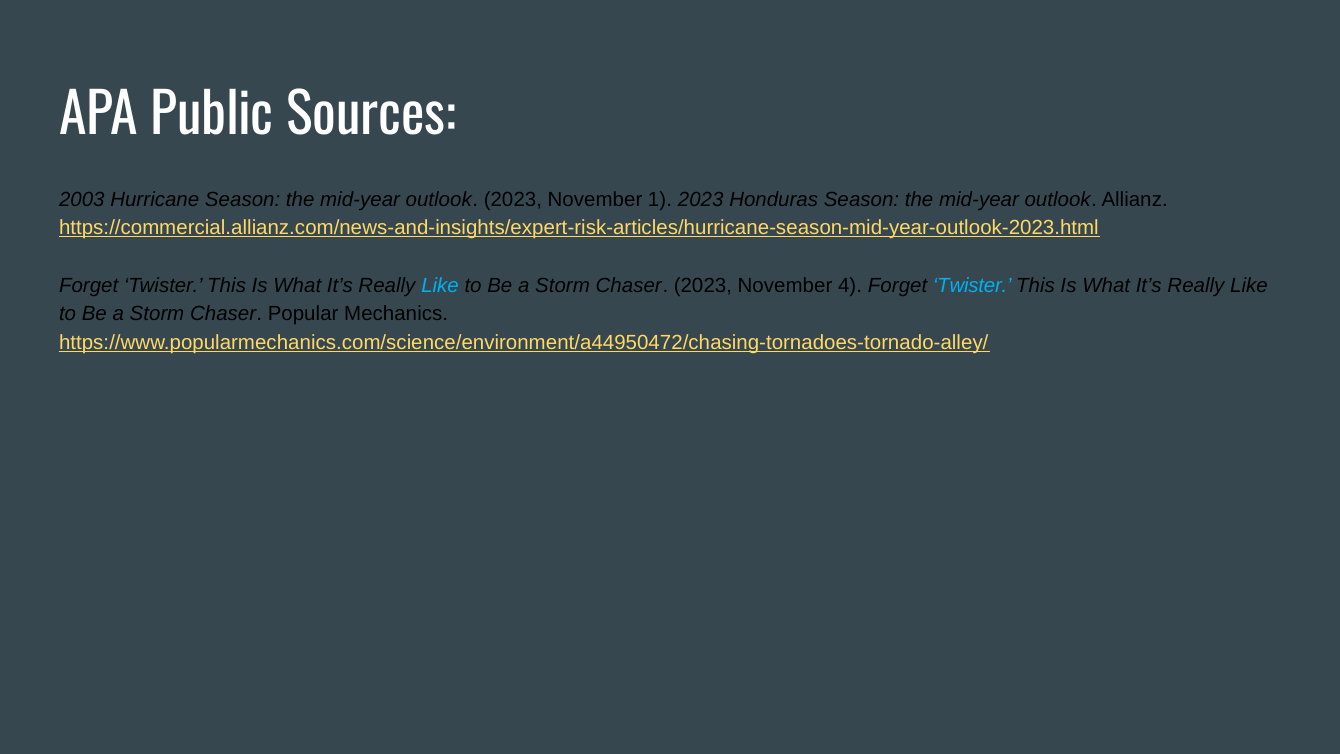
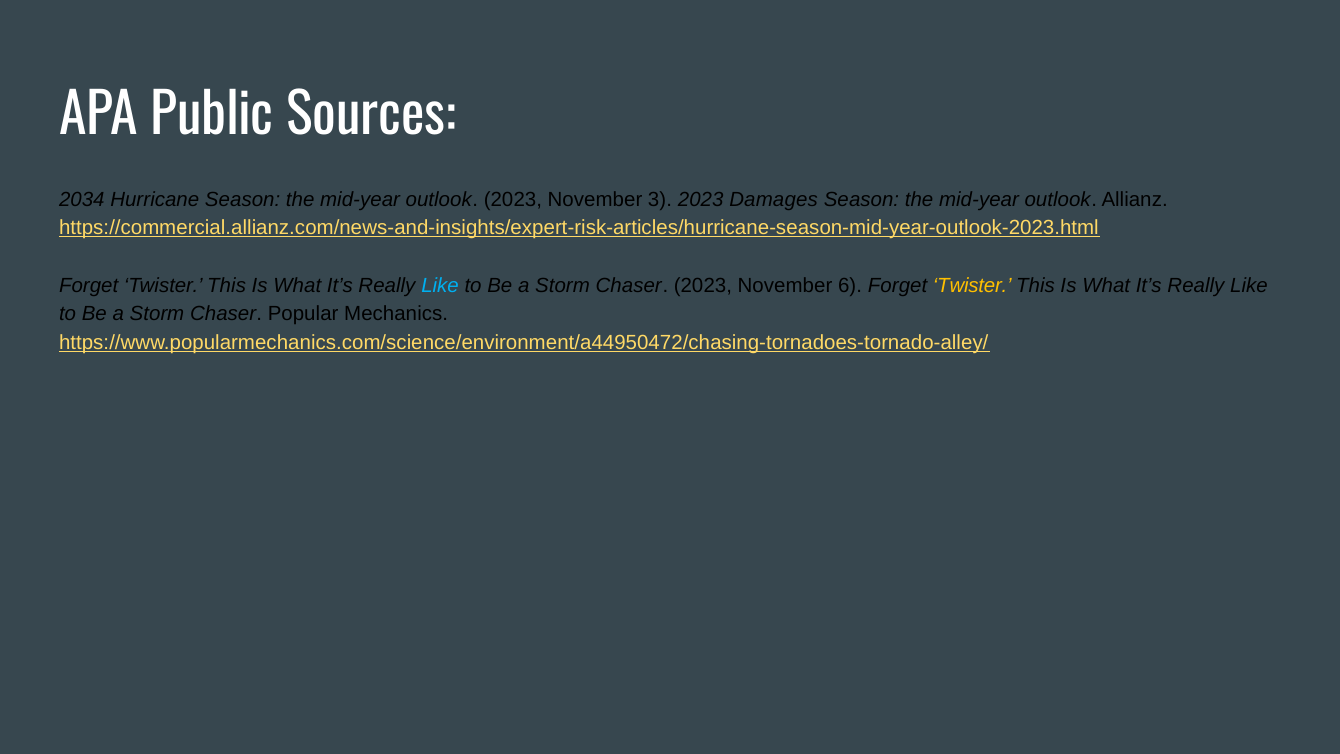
2003: 2003 -> 2034
1: 1 -> 3
Honduras: Honduras -> Damages
4: 4 -> 6
Twister at (972, 286) colour: light blue -> yellow
